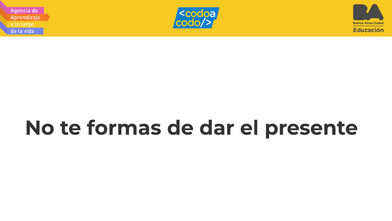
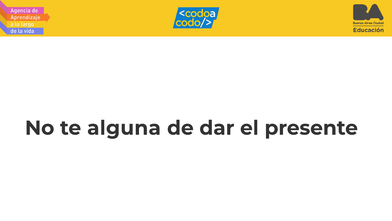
formas: formas -> alguna
